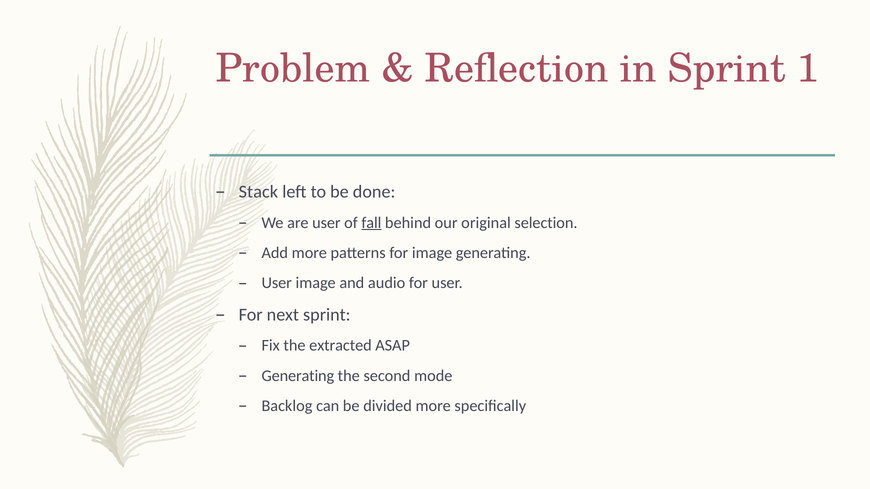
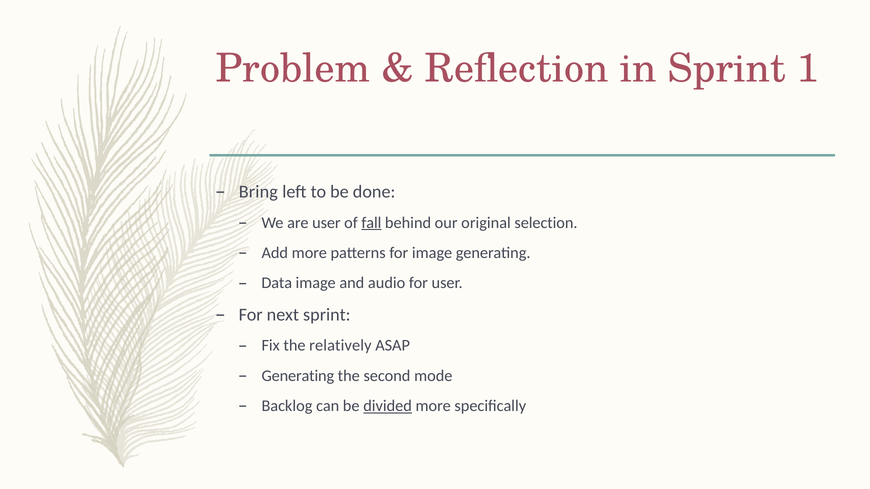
Stack: Stack -> Bring
User at (277, 283): User -> Data
extracted: extracted -> relatively
divided underline: none -> present
